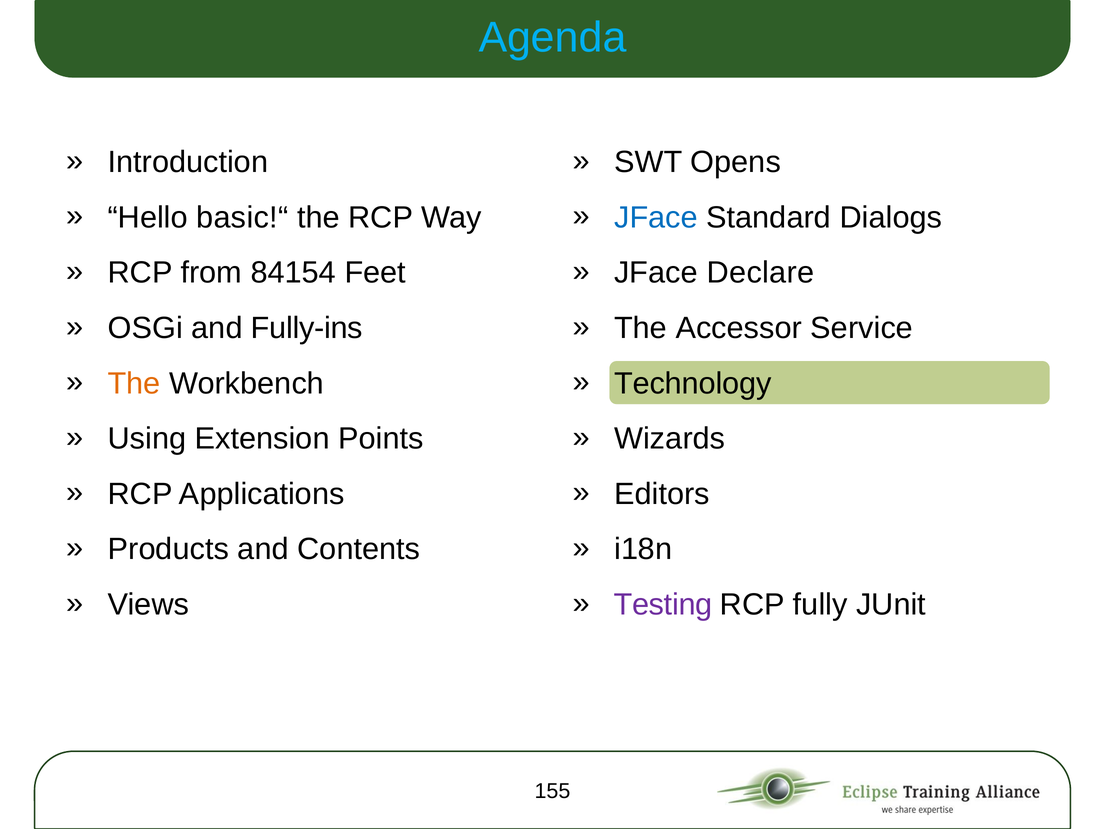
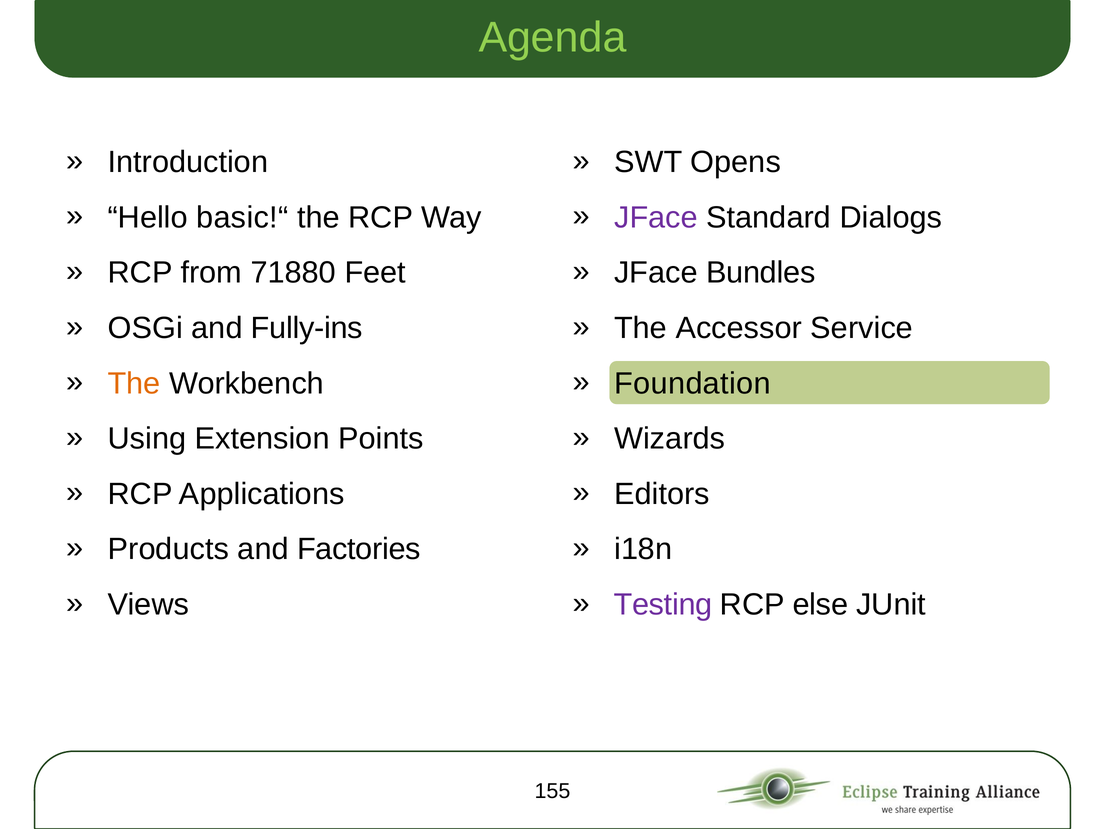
Agenda colour: light blue -> light green
JFace at (656, 217) colour: blue -> purple
84154: 84154 -> 71880
Declare: Declare -> Bundles
Technology: Technology -> Foundation
Contents: Contents -> Factories
fully: fully -> else
